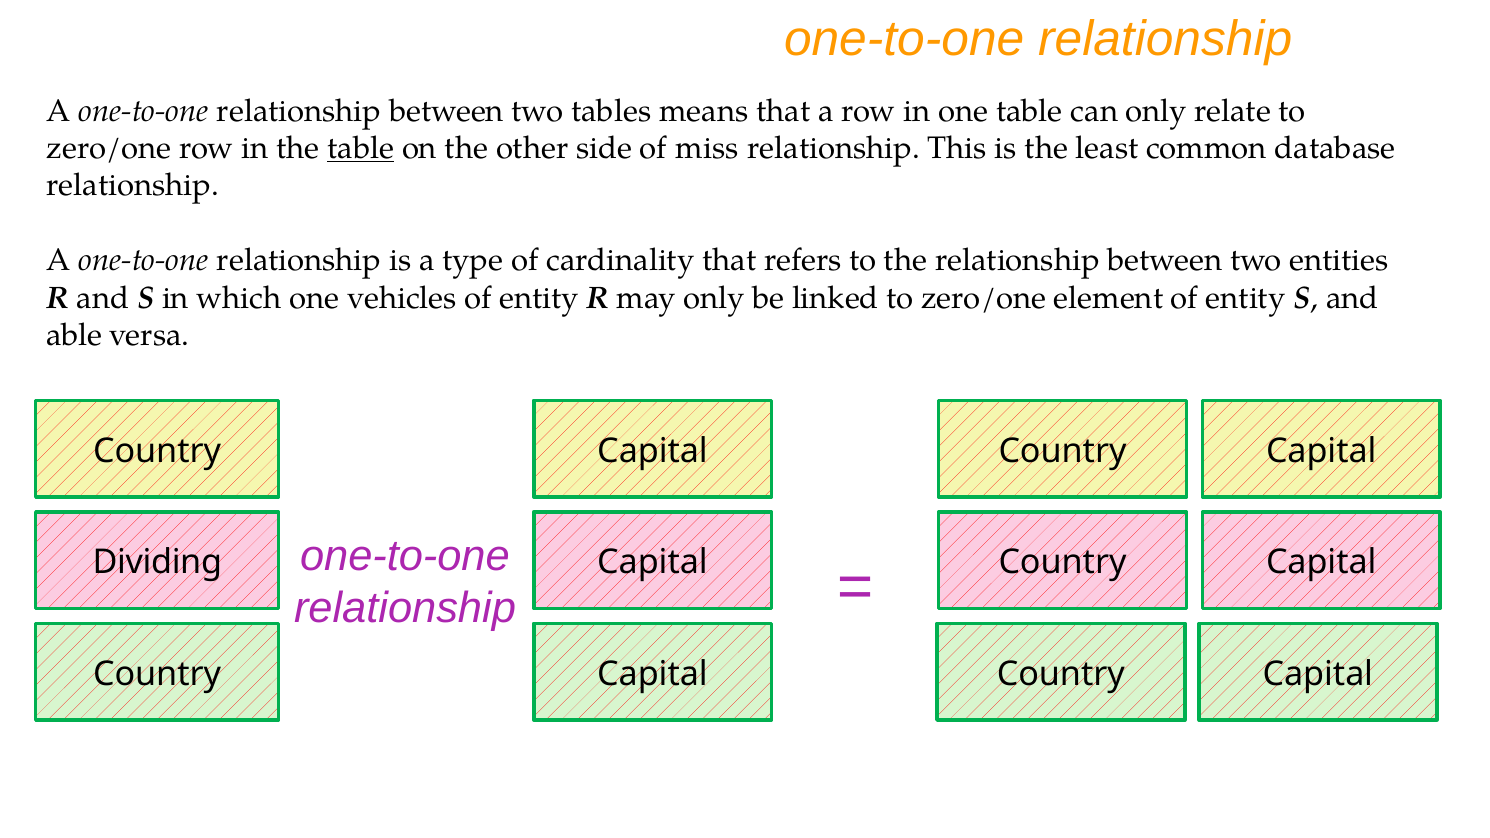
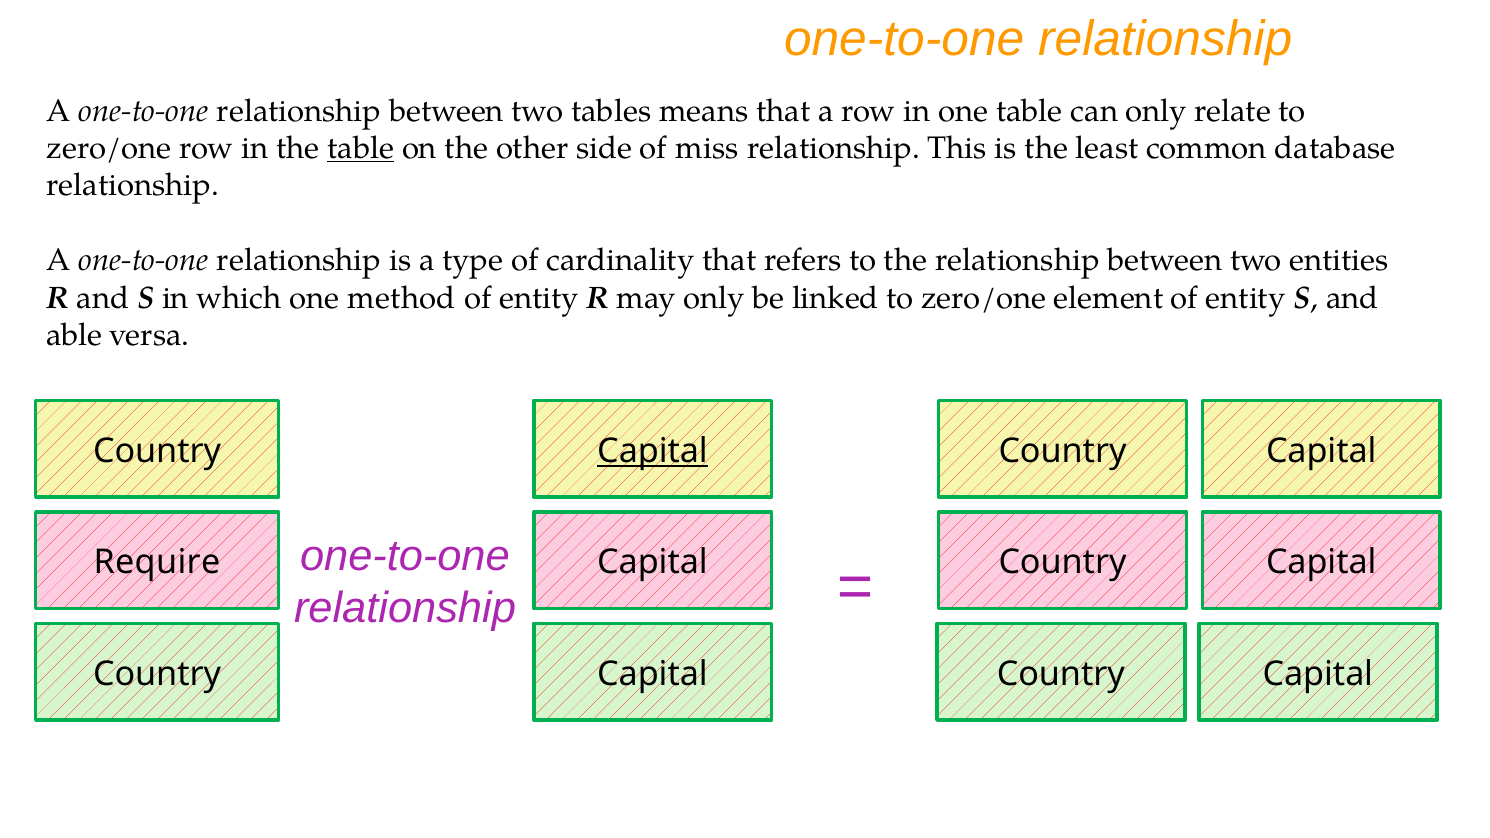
vehicles: vehicles -> method
Capital at (652, 451) underline: none -> present
Dividing: Dividing -> Require
